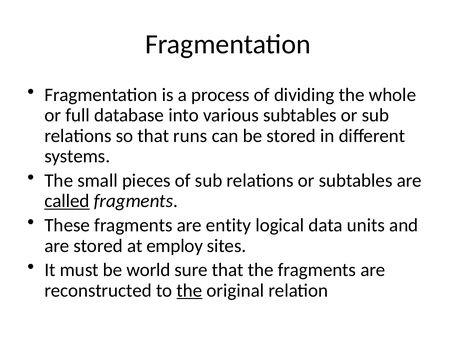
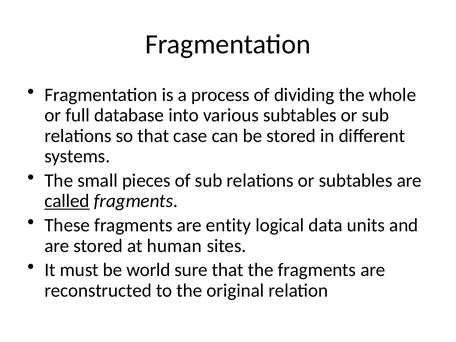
runs: runs -> case
employ: employ -> human
the at (189, 290) underline: present -> none
